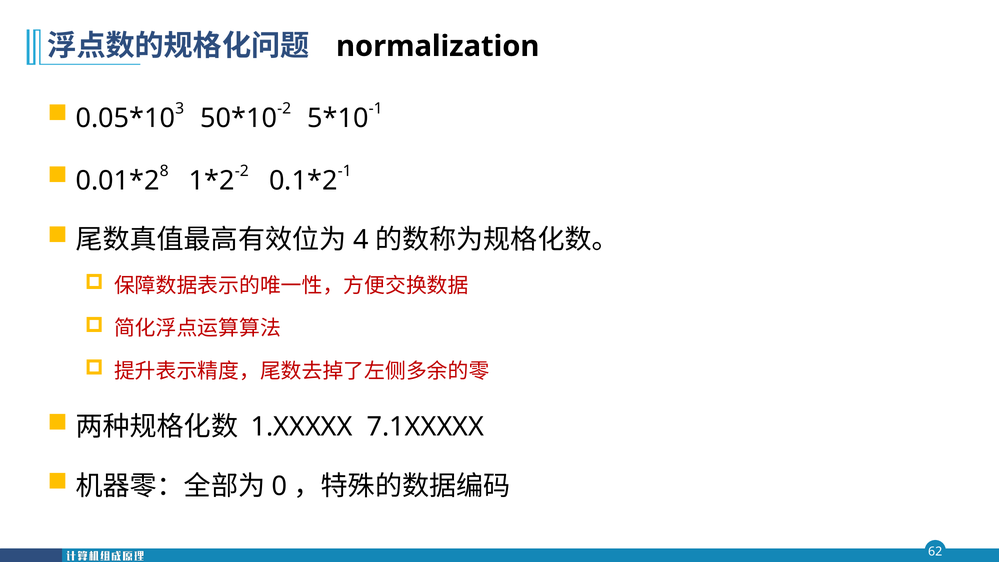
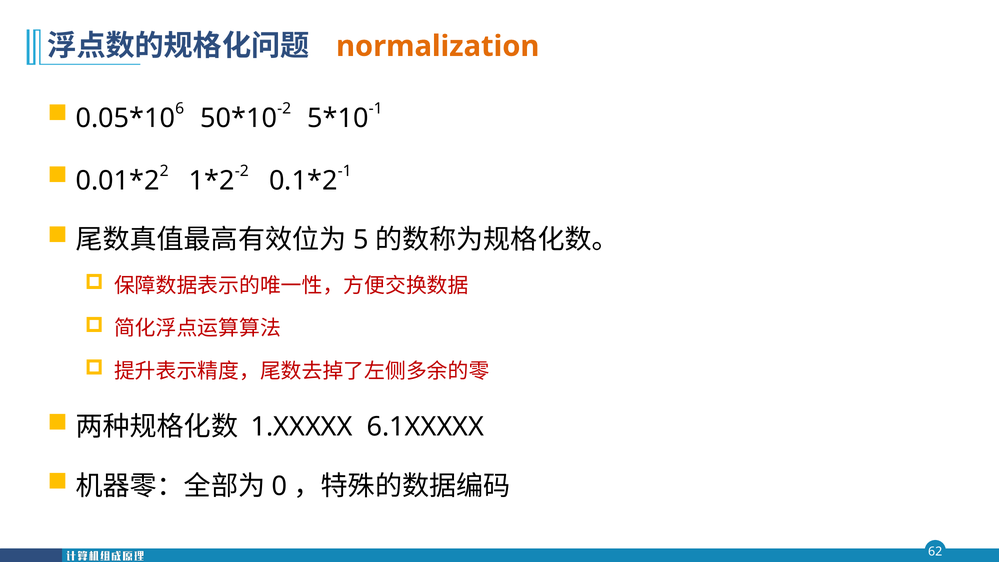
normalization colour: black -> orange
3: 3 -> 6
8: 8 -> 2
4: 4 -> 5
7.1XXXXX: 7.1XXXXX -> 6.1XXXXX
